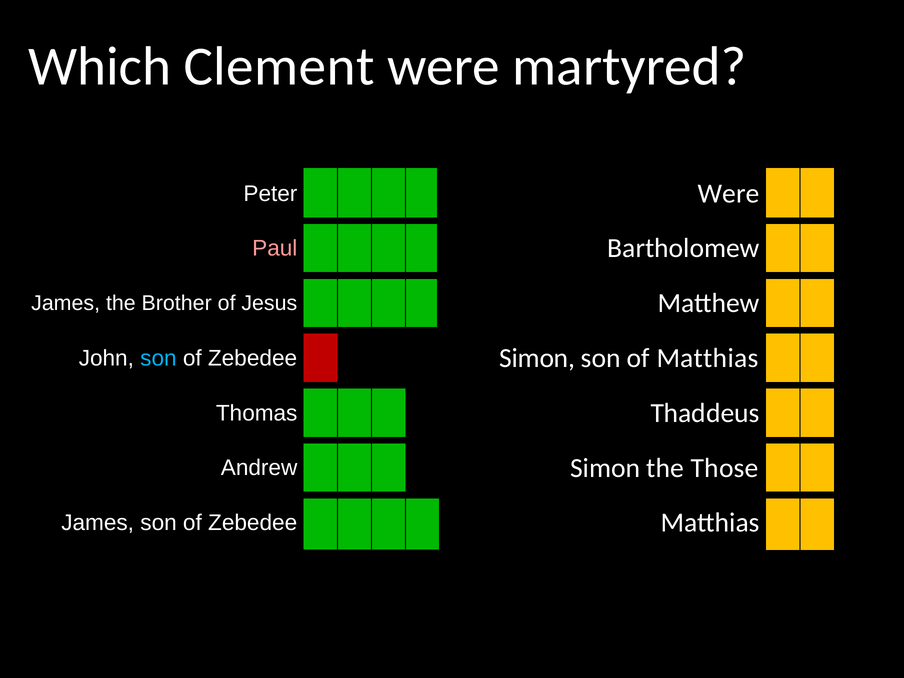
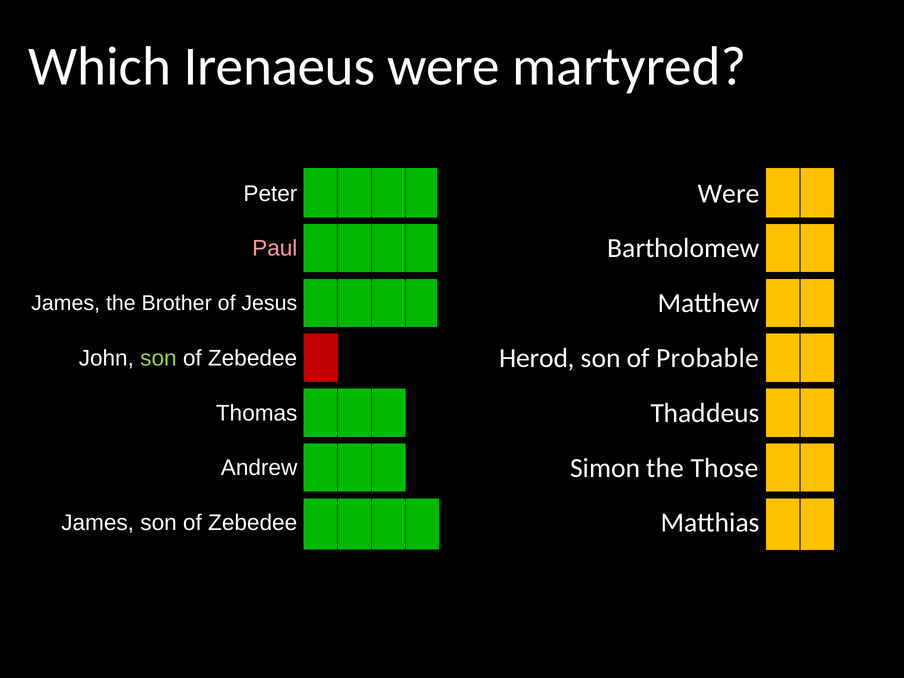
Clement: Clement -> Irenaeus
Simon at (537, 358): Simon -> Herod
of Matthias: Matthias -> Probable
son at (158, 358) colour: light blue -> light green
